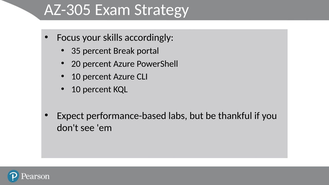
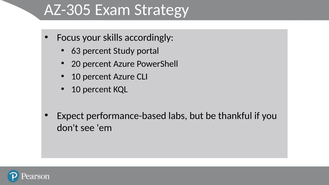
35: 35 -> 63
Break: Break -> Study
